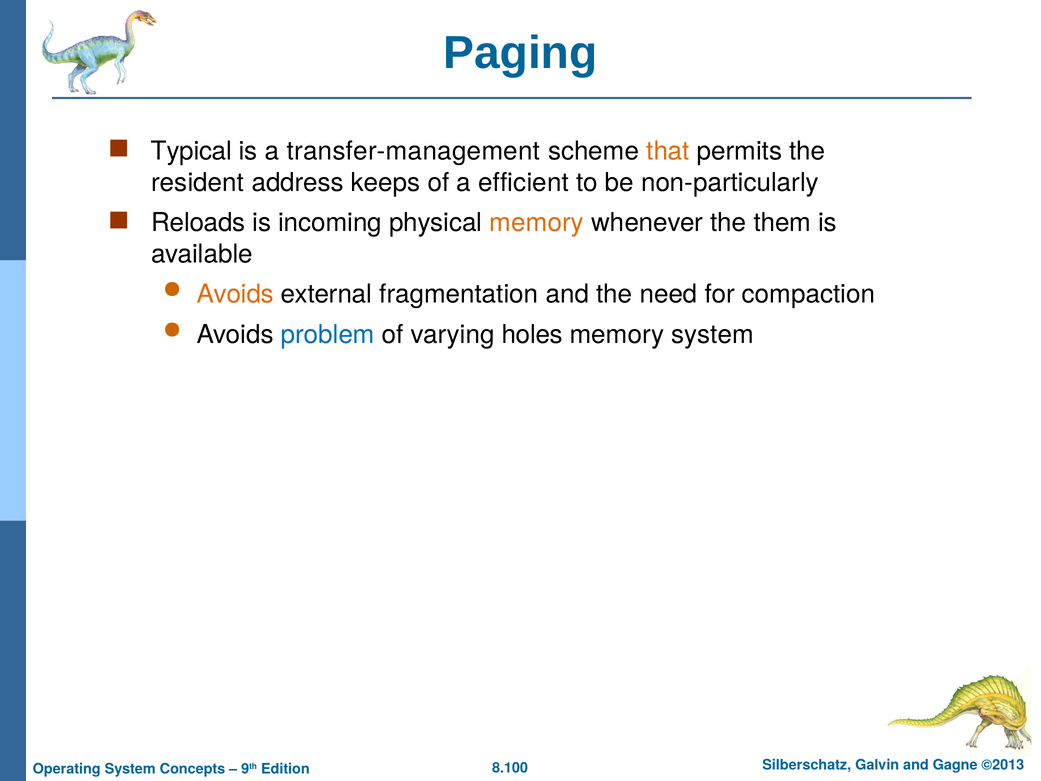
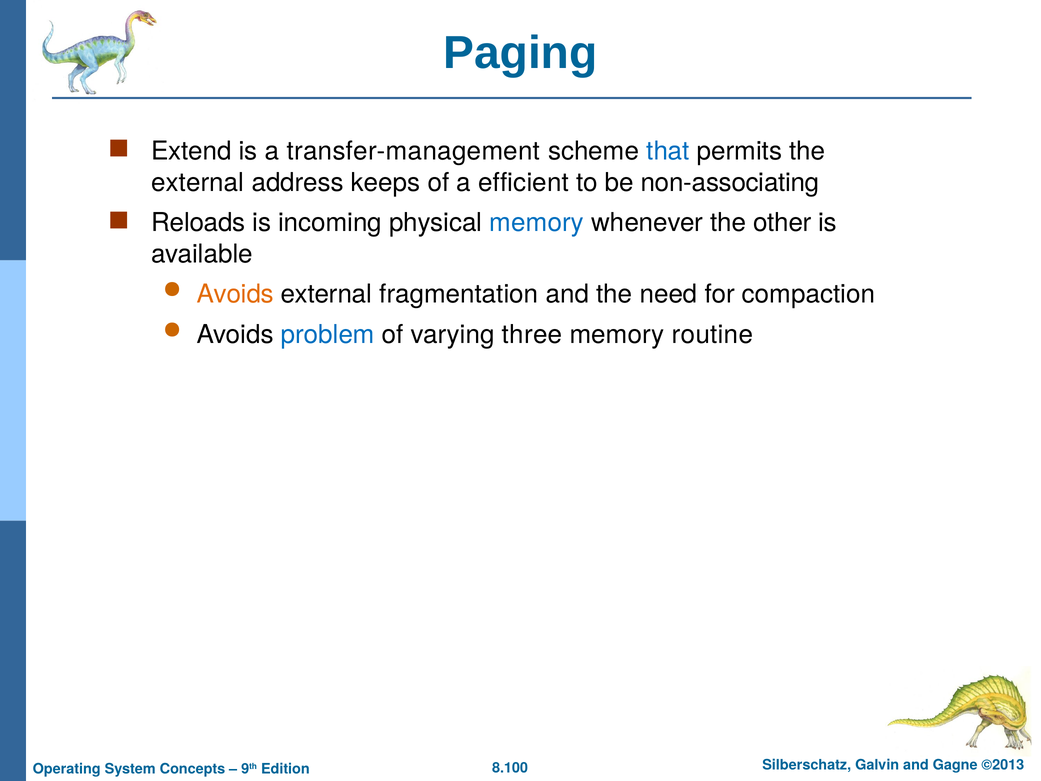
Typical: Typical -> Extend
that colour: orange -> blue
resident at (198, 182): resident -> external
non-particularly: non-particularly -> non-associating
memory at (537, 223) colour: orange -> blue
them: them -> other
holes: holes -> three
memory system: system -> routine
